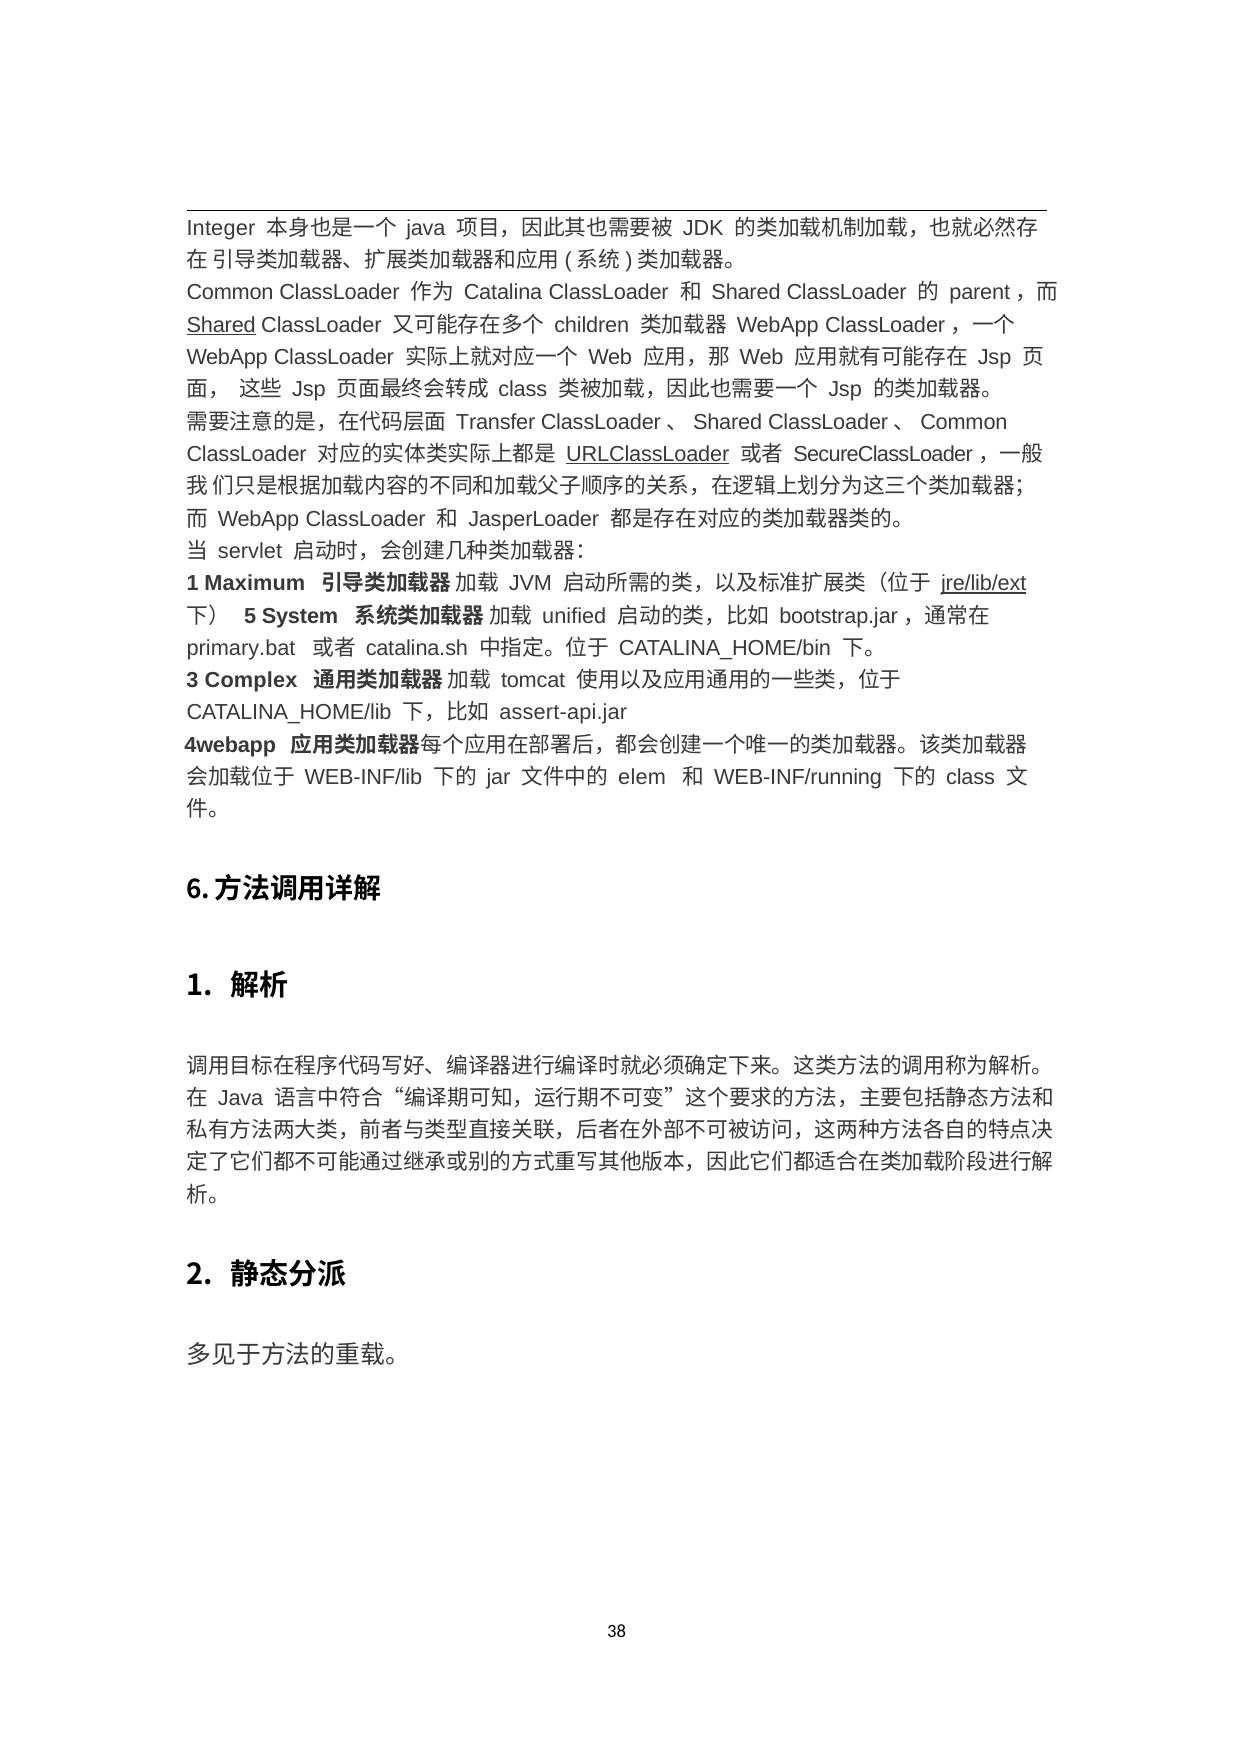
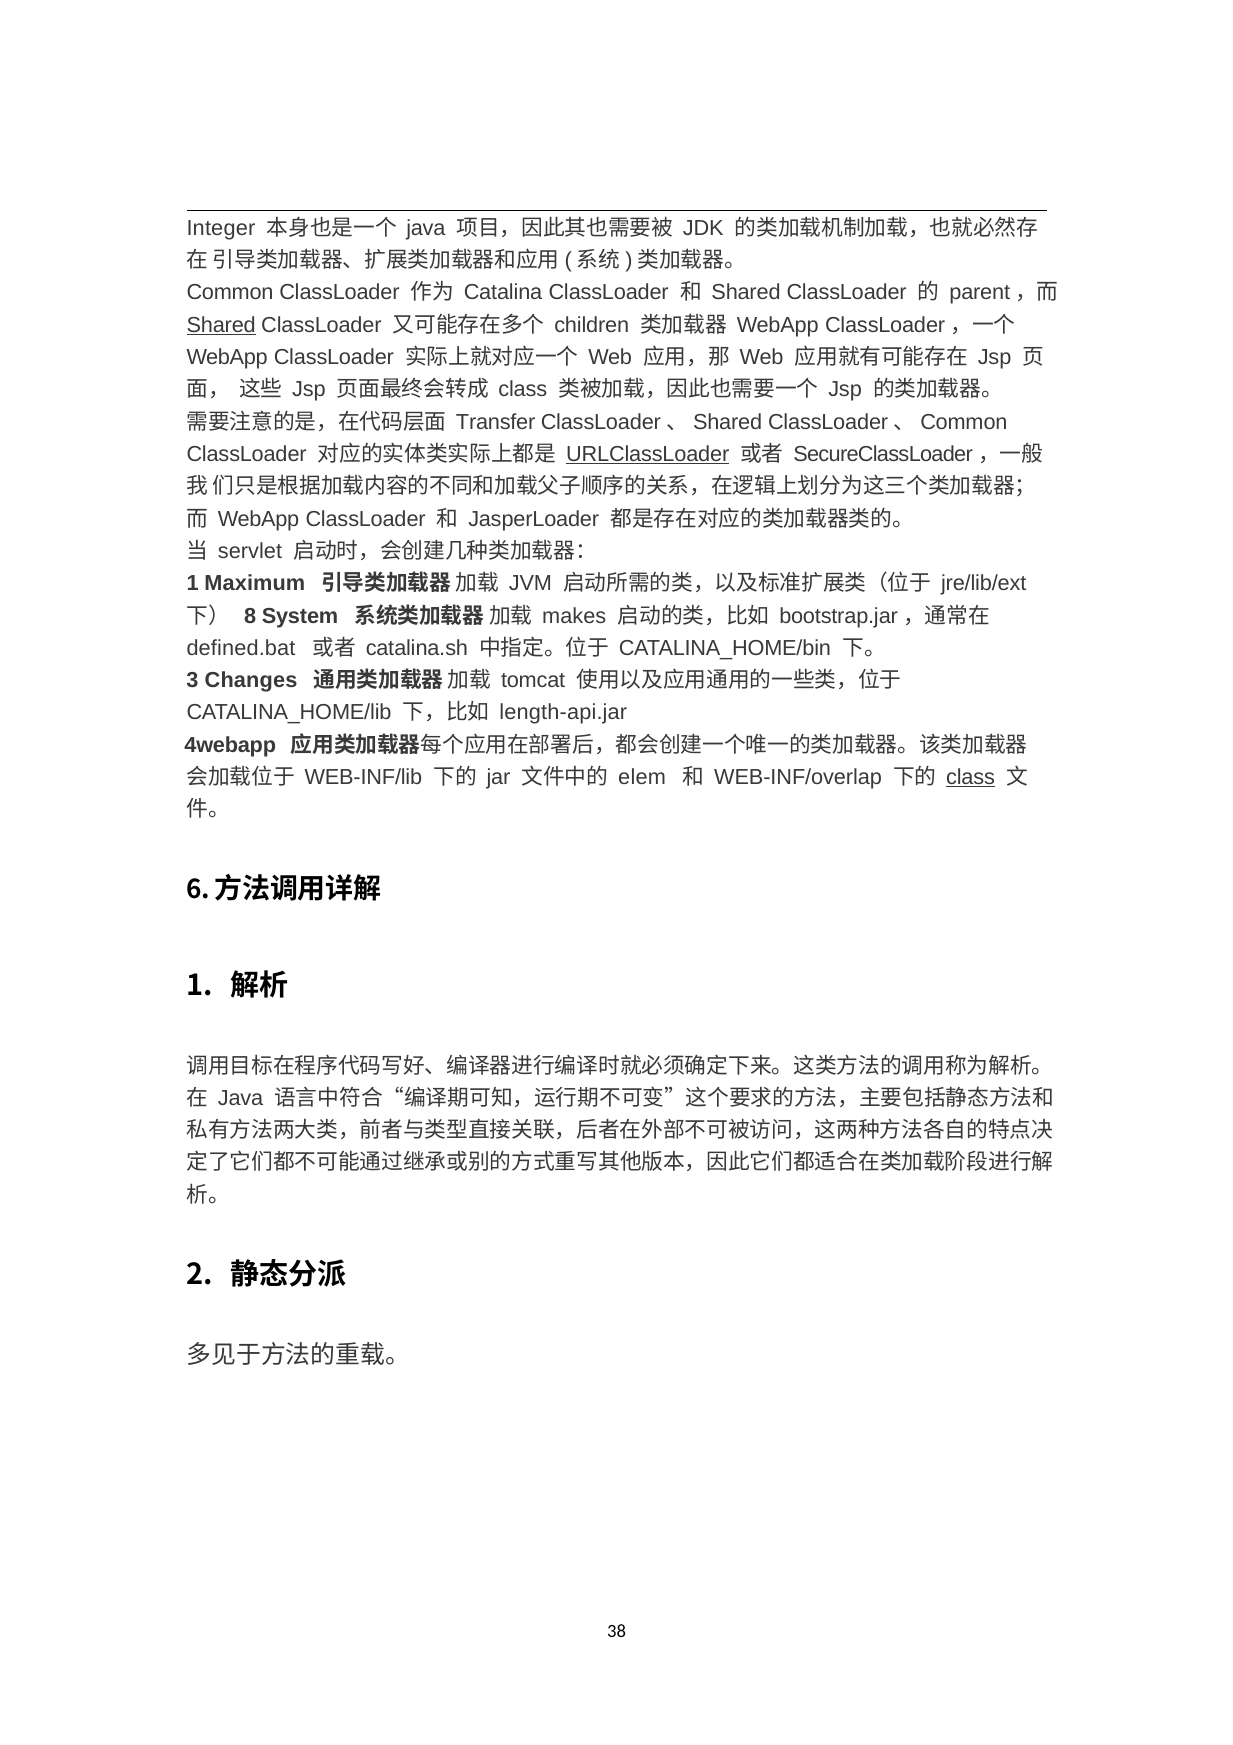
jre/lib/ext underline: present -> none
5: 5 -> 8
unified: unified -> makes
primary.bat: primary.bat -> defined.bat
Complex: Complex -> Changes
assert-api.jar: assert-api.jar -> length-api.jar
WEB-INF/running: WEB-INF/running -> WEB-INF/overlap
class at (971, 777) underline: none -> present
